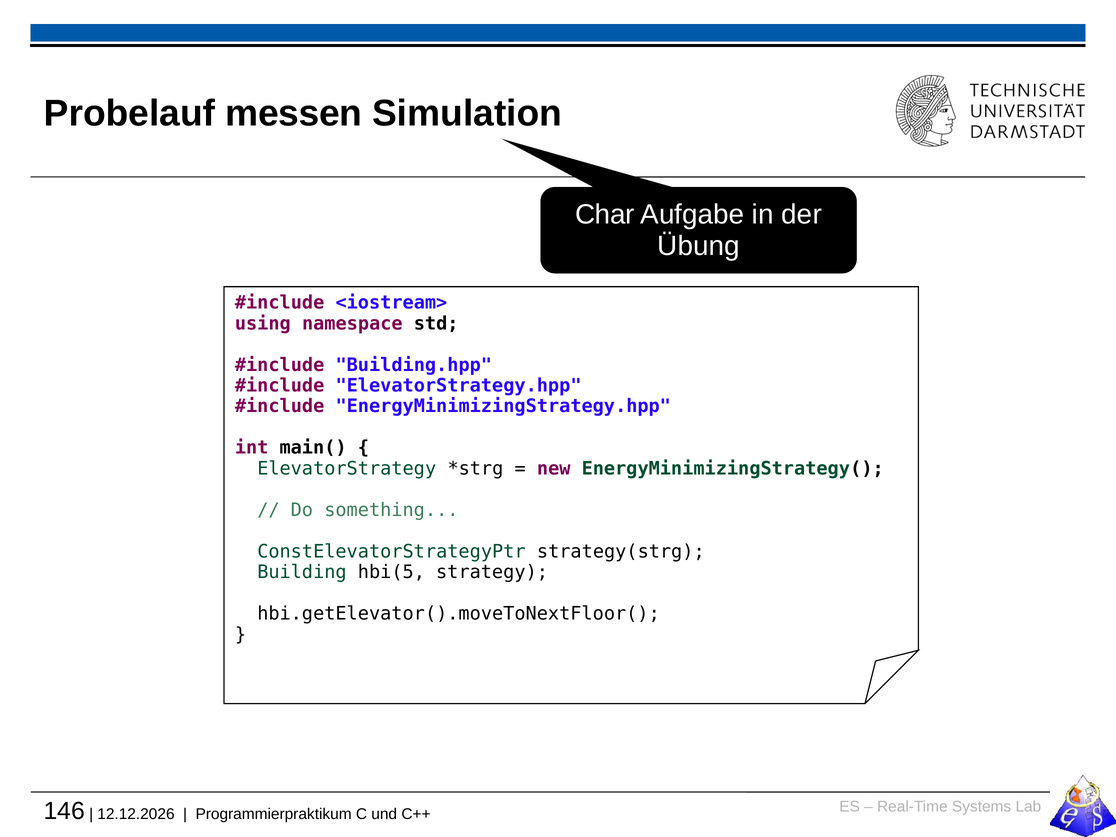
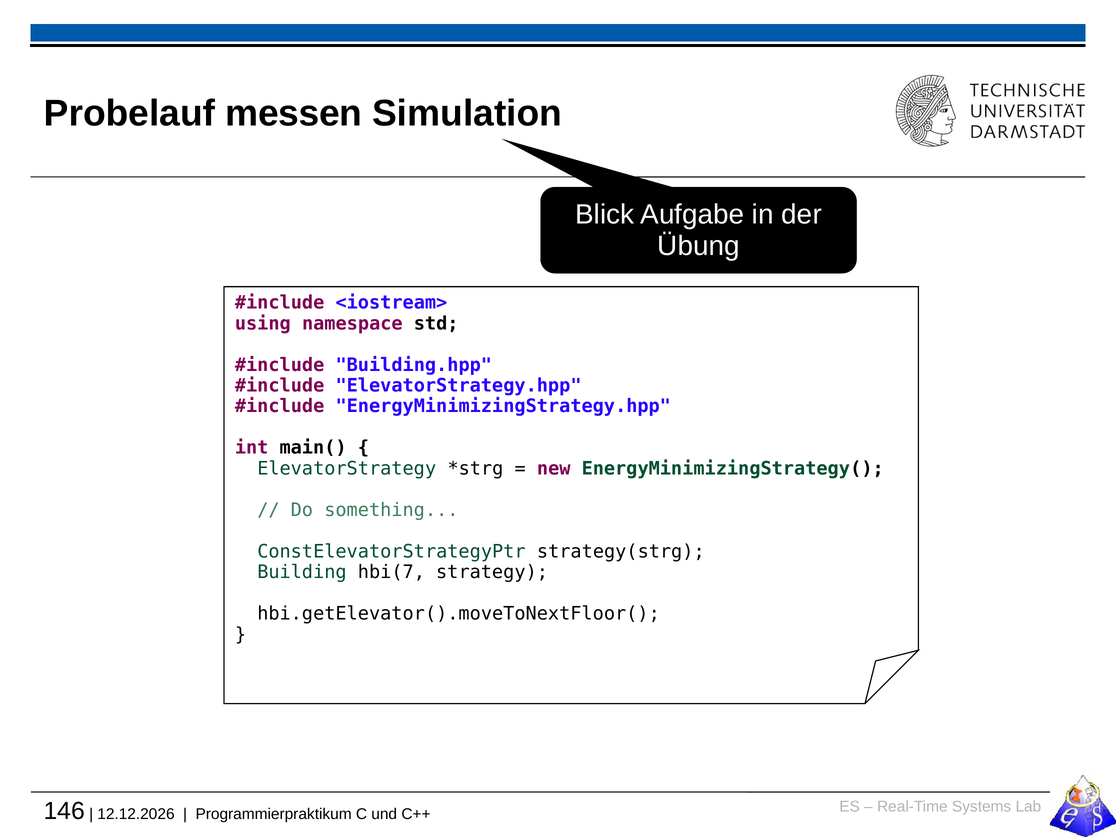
Char: Char -> Blick
hbi(5: hbi(5 -> hbi(7
